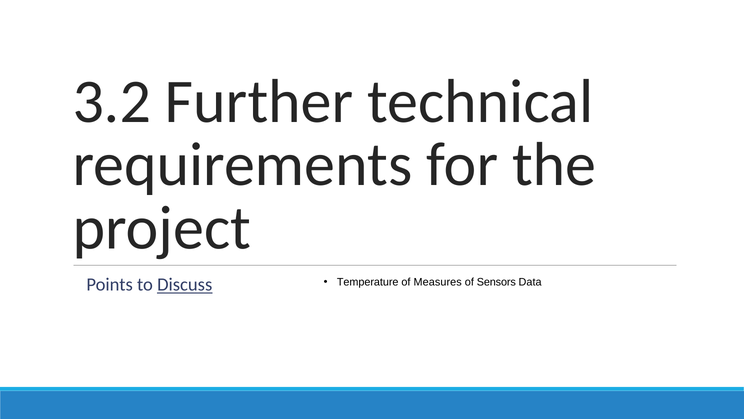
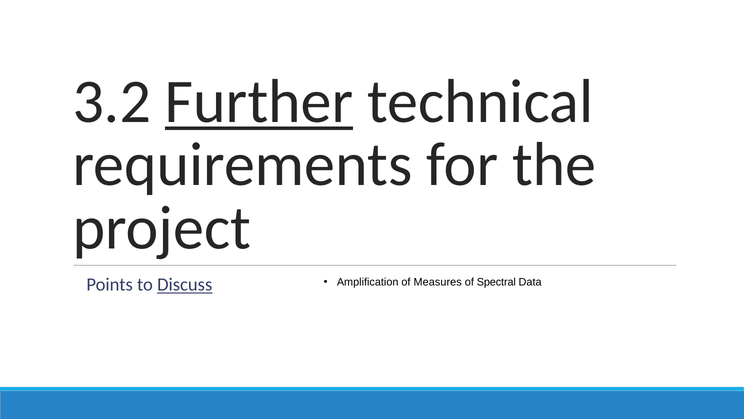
Further underline: none -> present
Temperature: Temperature -> Amplification
Sensors: Sensors -> Spectral
